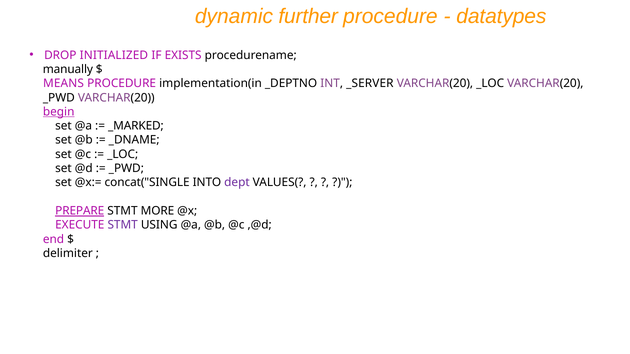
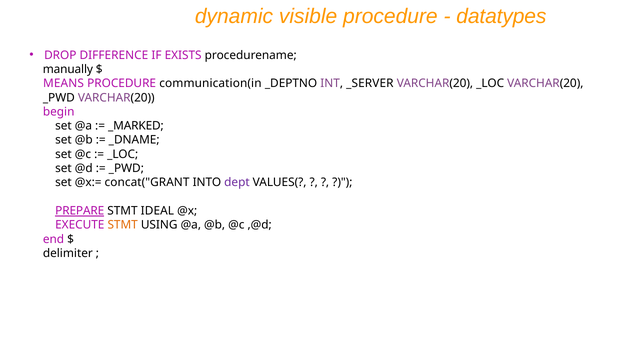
further: further -> visible
INITIALIZED: INITIALIZED -> DIFFERENCE
implementation(in: implementation(in -> communication(in
begin underline: present -> none
concat("SINGLE: concat("SINGLE -> concat("GRANT
MORE: MORE -> IDEAL
STMT at (123, 225) colour: purple -> orange
